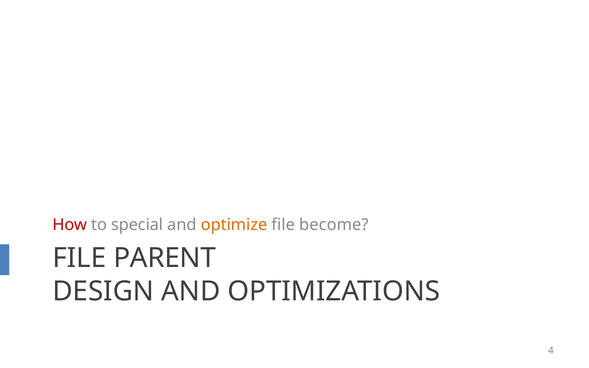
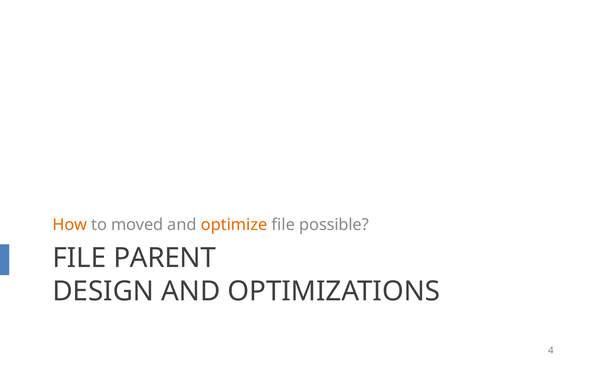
How colour: red -> orange
special: special -> moved
become: become -> possible
